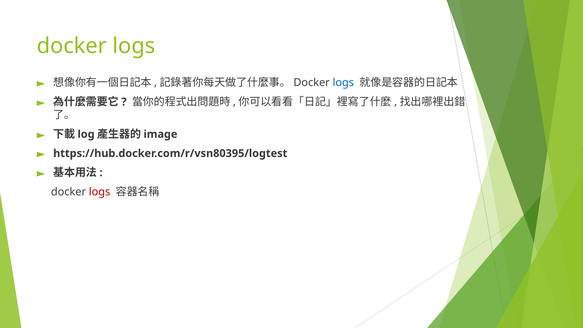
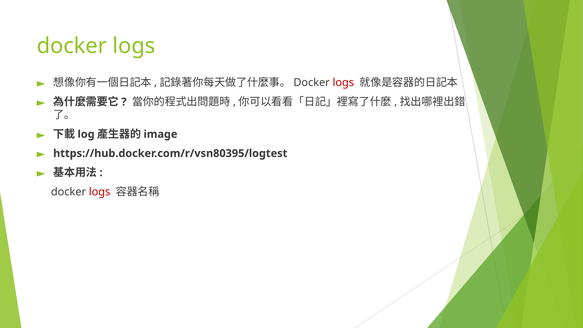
logs at (343, 83) colour: blue -> red
